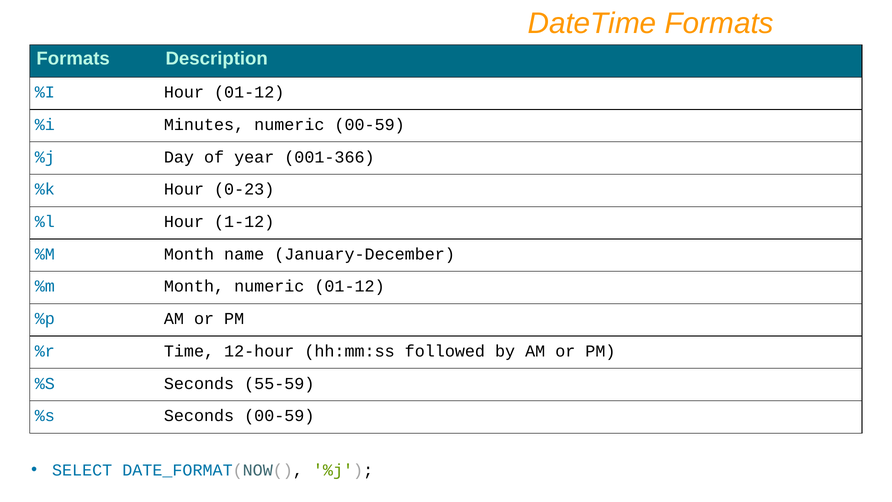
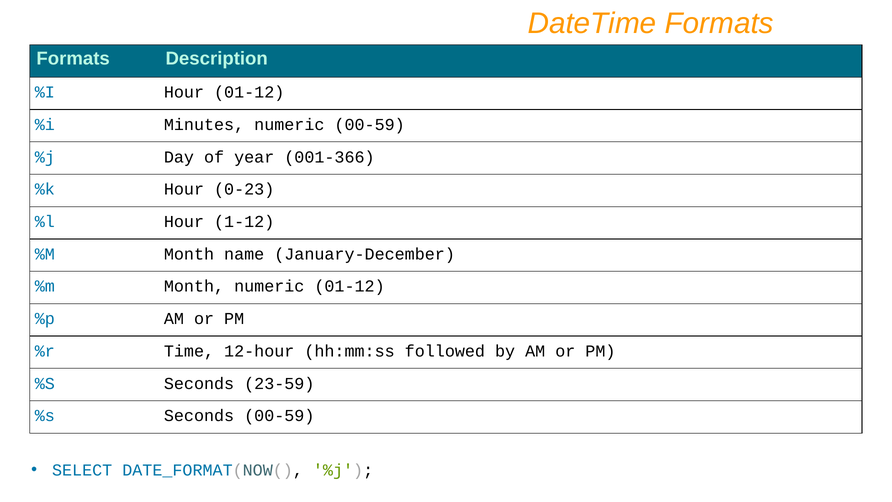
55-59: 55-59 -> 23-59
